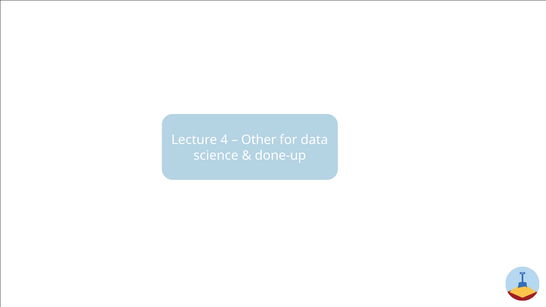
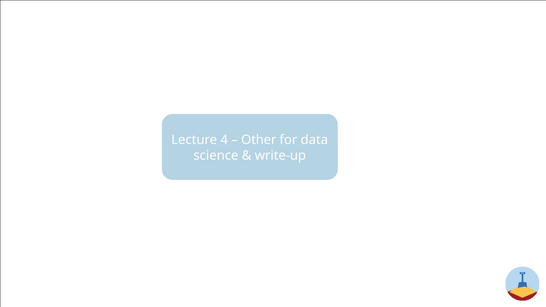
done-up: done-up -> write-up
